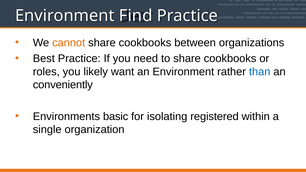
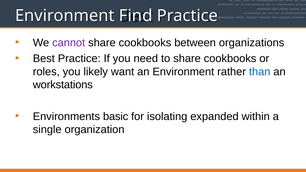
cannot colour: orange -> purple
conveniently: conveniently -> workstations
registered: registered -> expanded
